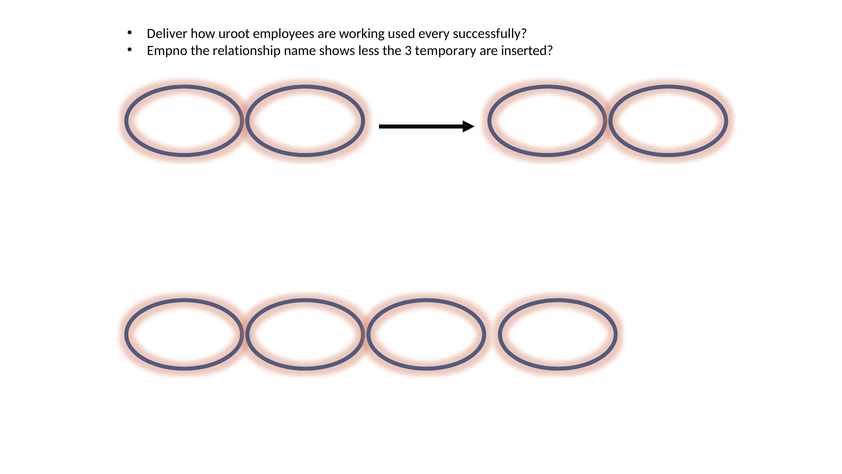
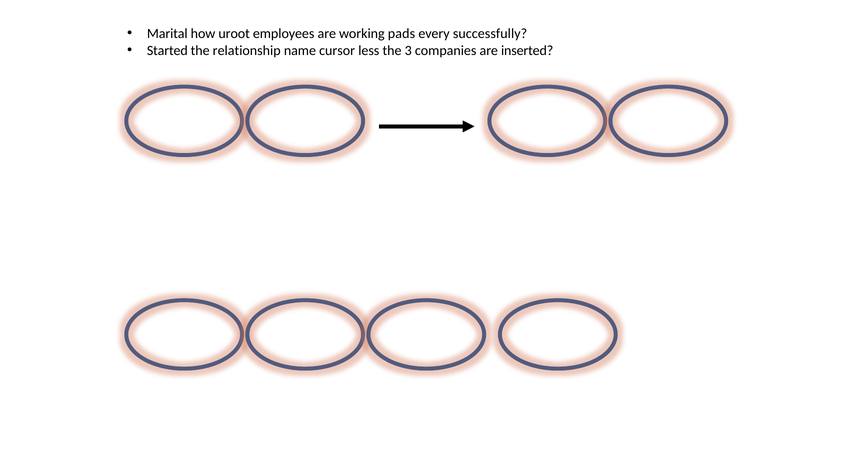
Deliver: Deliver -> Marital
used: used -> pads
Empno: Empno -> Started
shows: shows -> cursor
temporary: temporary -> companies
